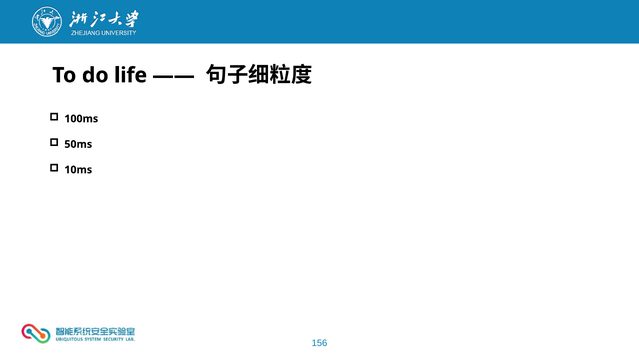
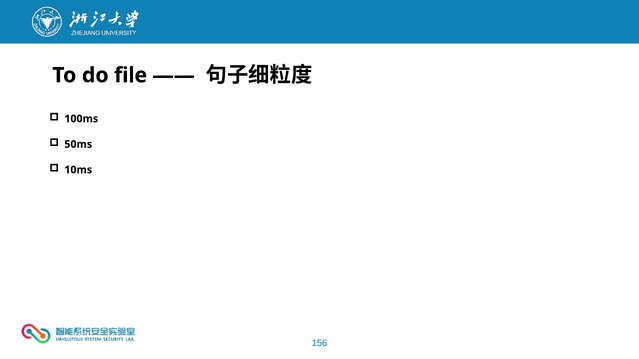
life: life -> file
